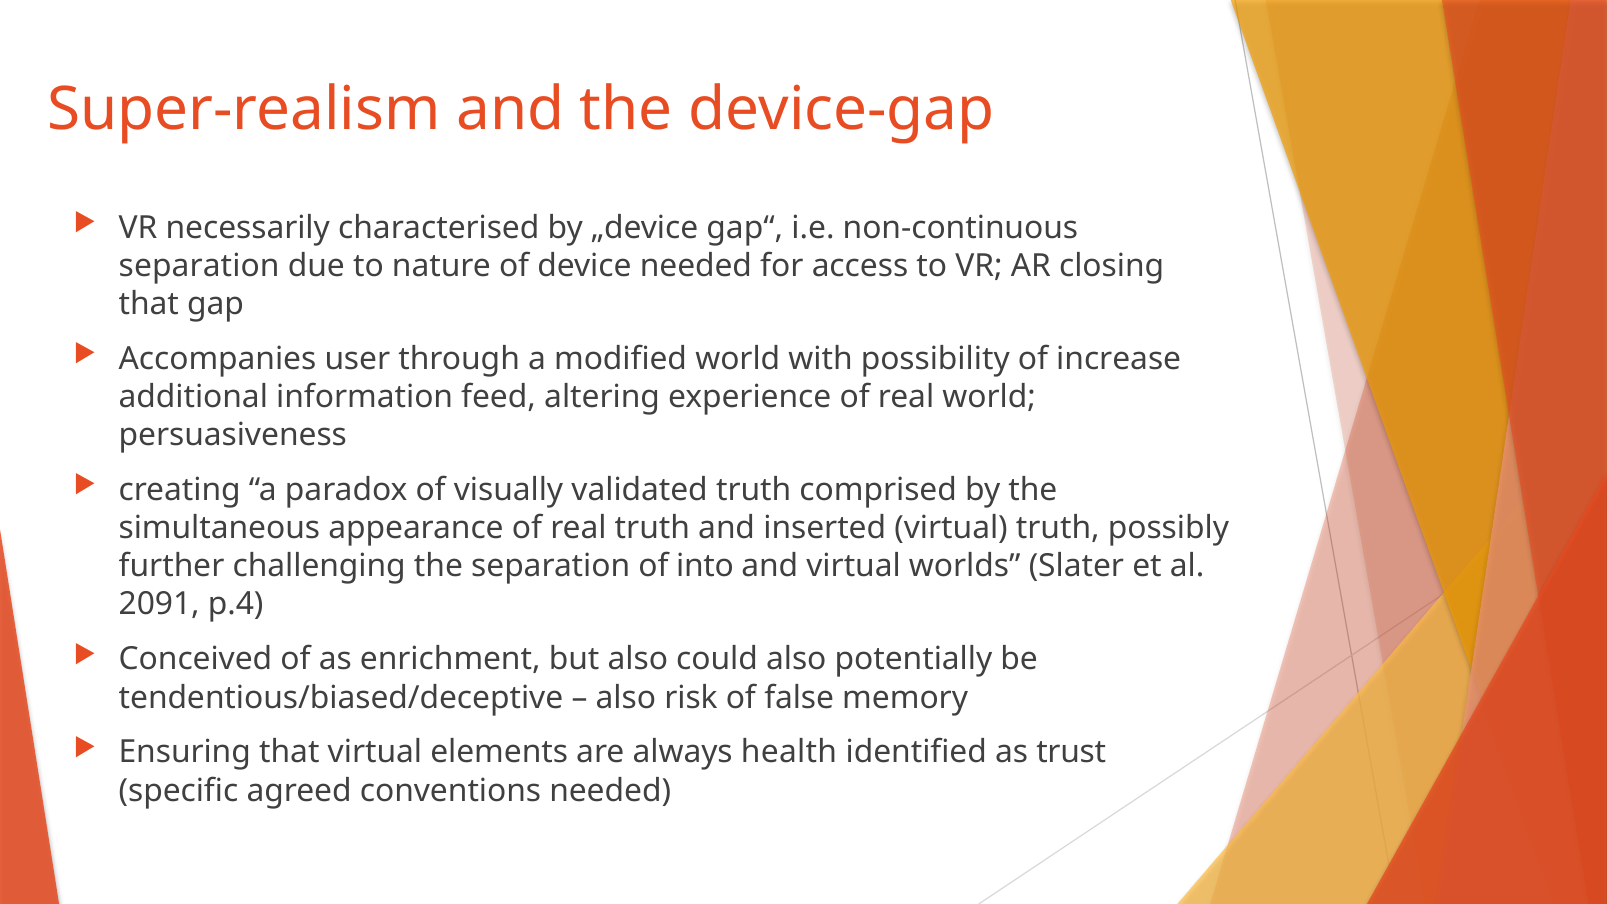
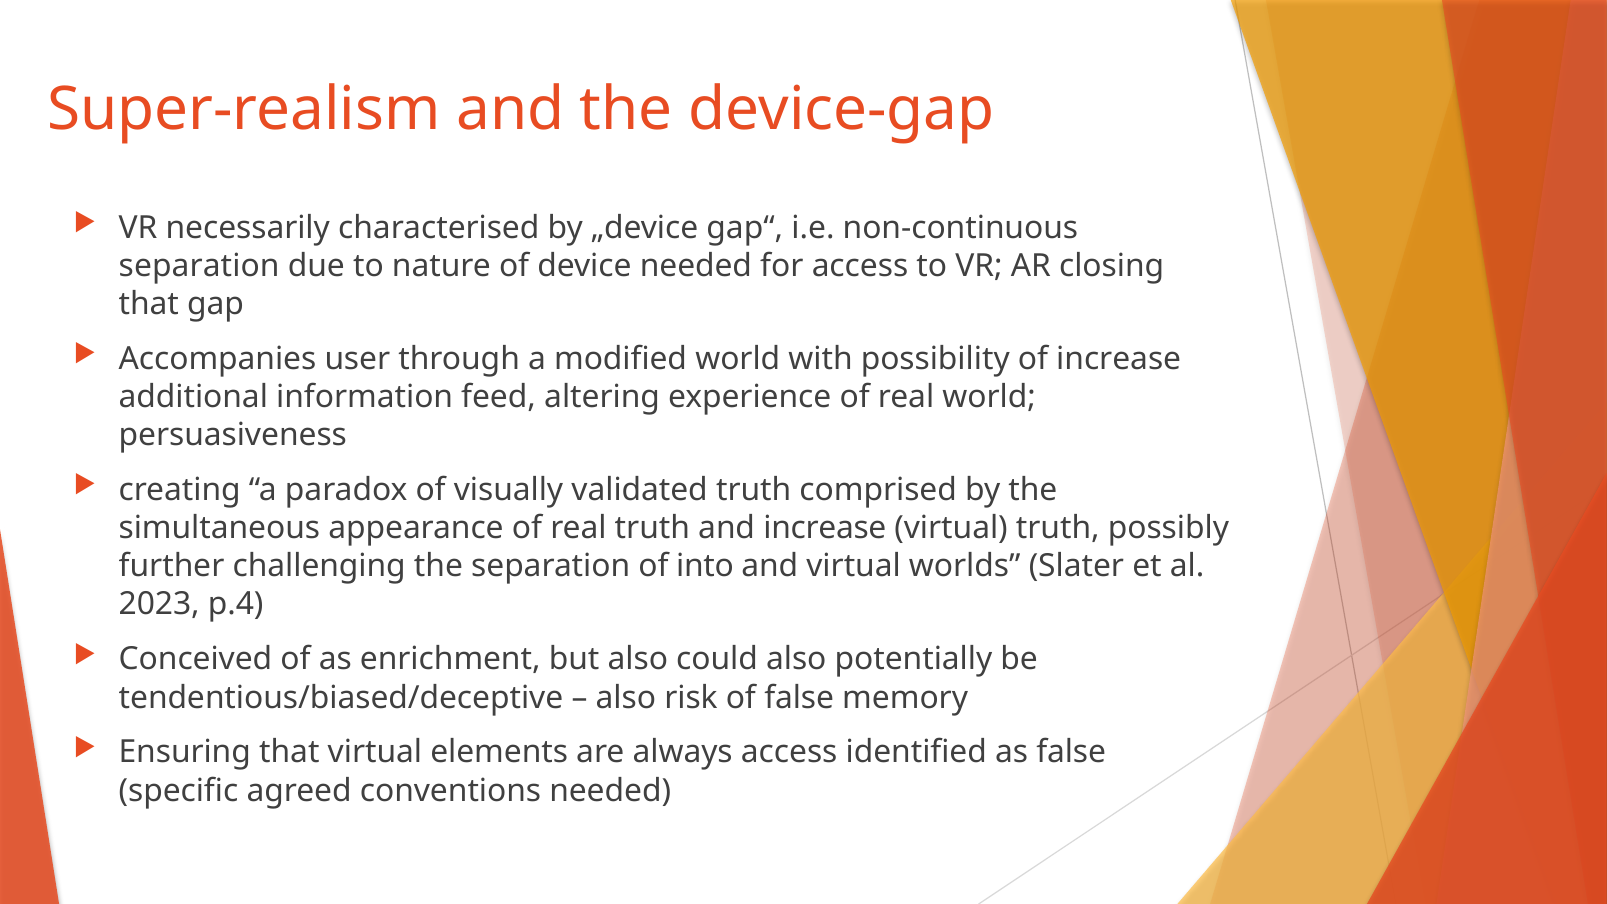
and inserted: inserted -> increase
2091: 2091 -> 2023
always health: health -> access
as trust: trust -> false
